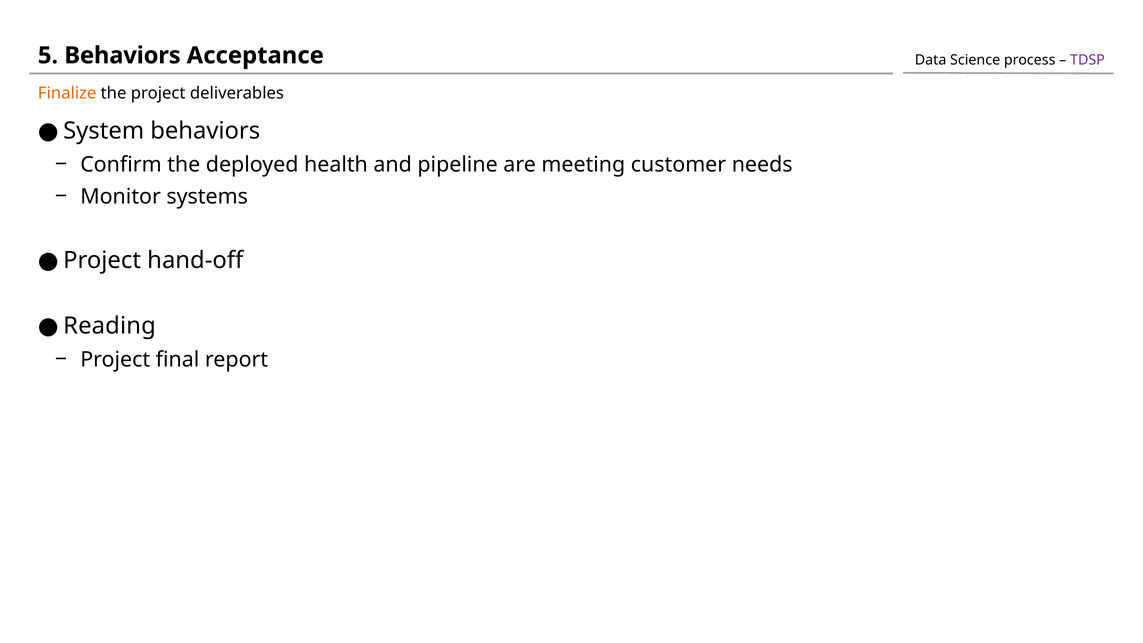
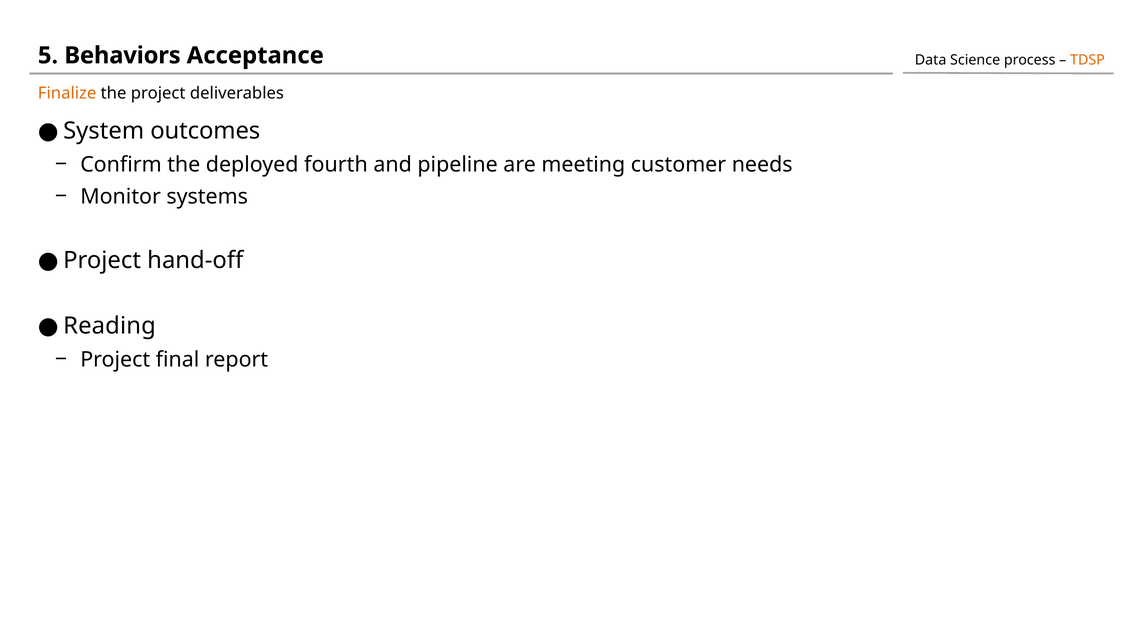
TDSP colour: purple -> orange
System behaviors: behaviors -> outcomes
health: health -> fourth
